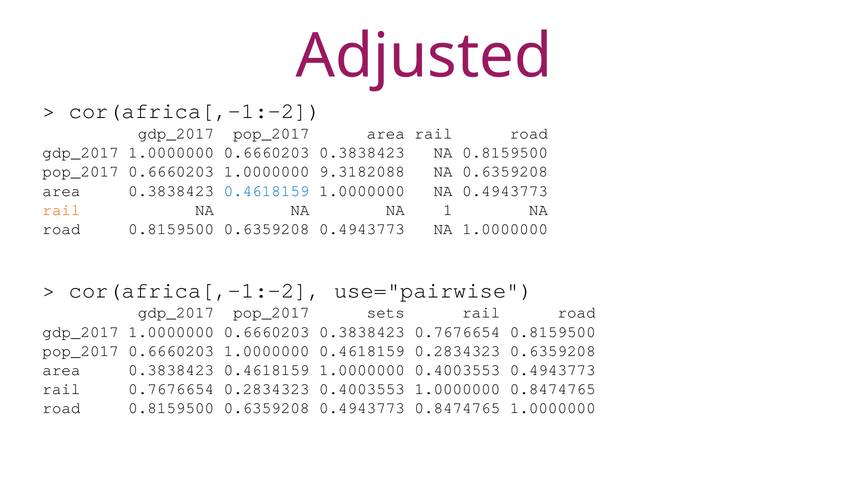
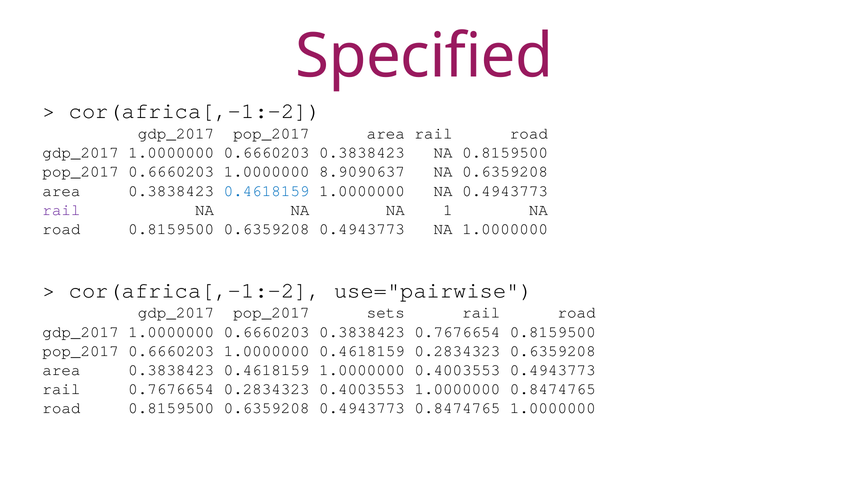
Adjusted: Adjusted -> Specified
9.3182088: 9.3182088 -> 8.9090637
rail at (61, 210) colour: orange -> purple
